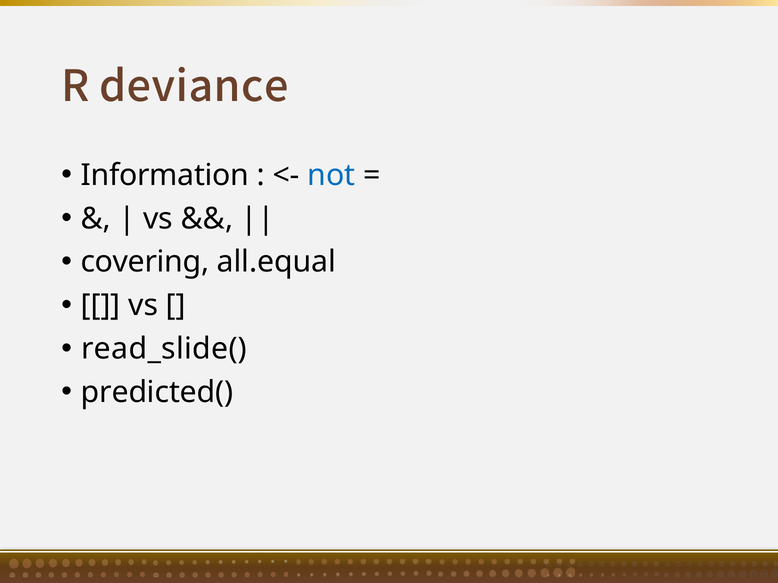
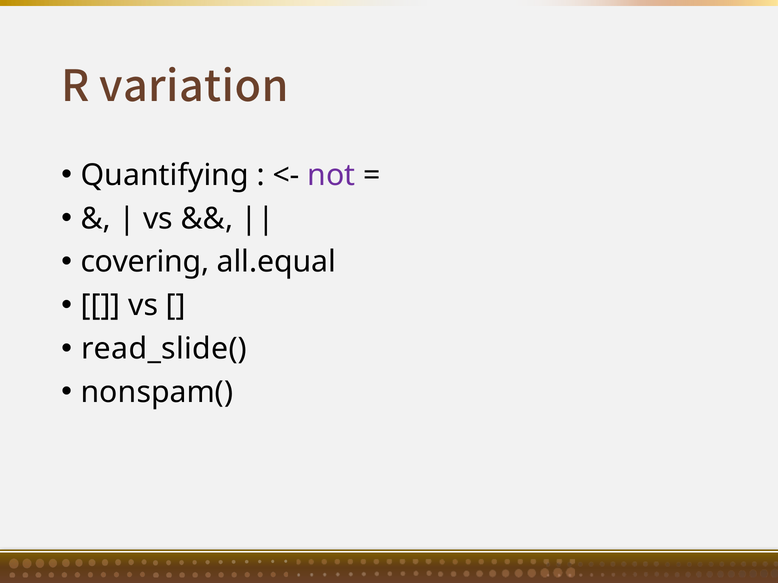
deviance: deviance -> variation
Information: Information -> Quantifying
not colour: blue -> purple
predicted(: predicted( -> nonspam(
